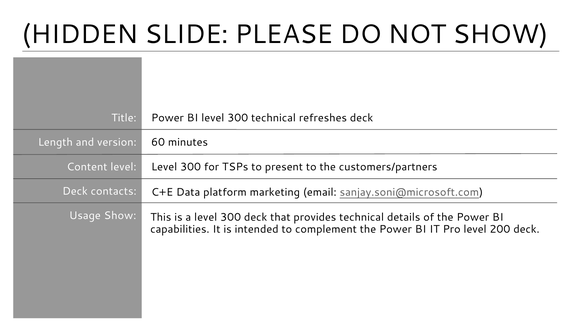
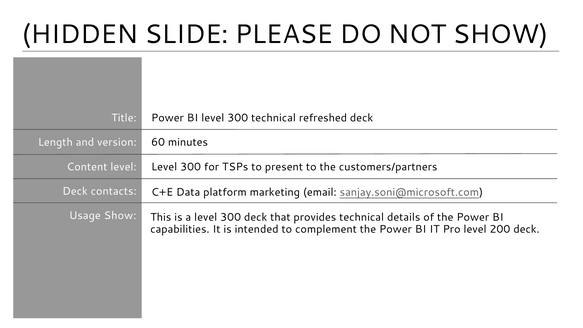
refreshes: refreshes -> refreshed
